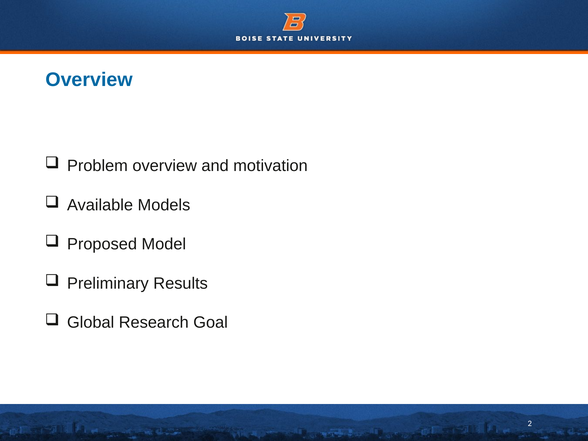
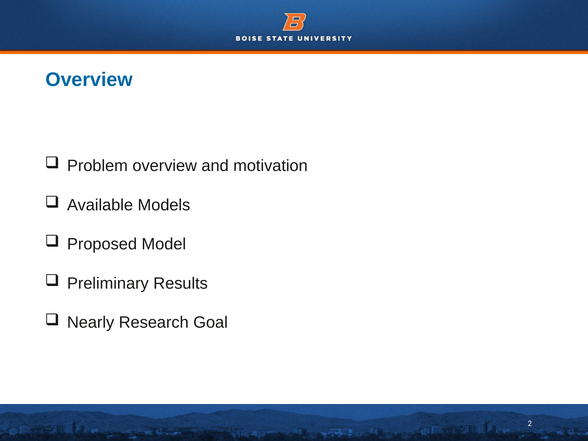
Global: Global -> Nearly
